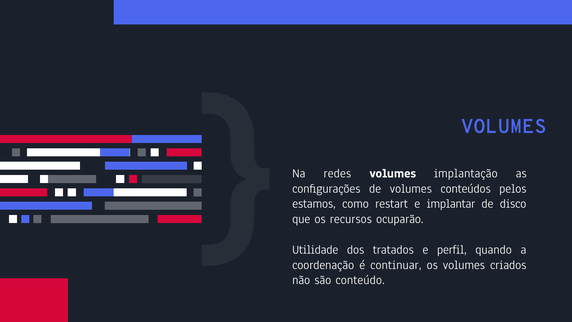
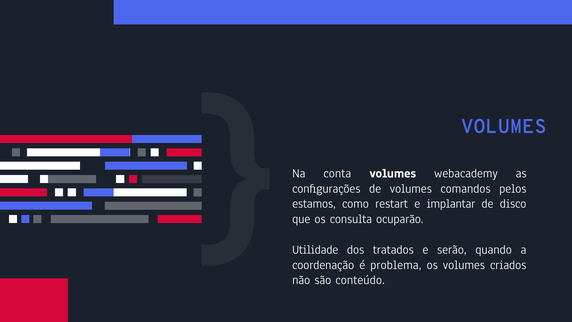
redes: redes -> conta
implantação: implantação -> webacademy
conteúdos: conteúdos -> comandos
recursos: recursos -> consulta
perfil: perfil -> serão
continuar: continuar -> problema
